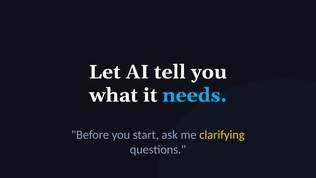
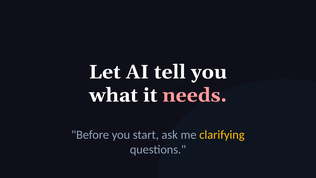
needs colour: light blue -> pink
